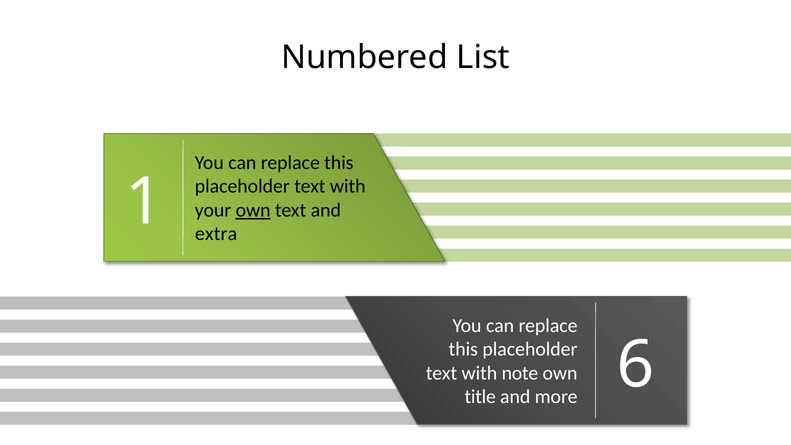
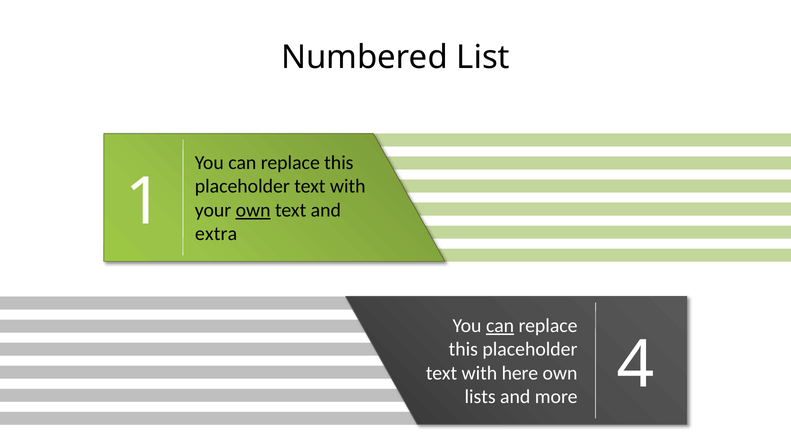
can at (500, 326) underline: none -> present
note: note -> here
title: title -> lists
6: 6 -> 4
